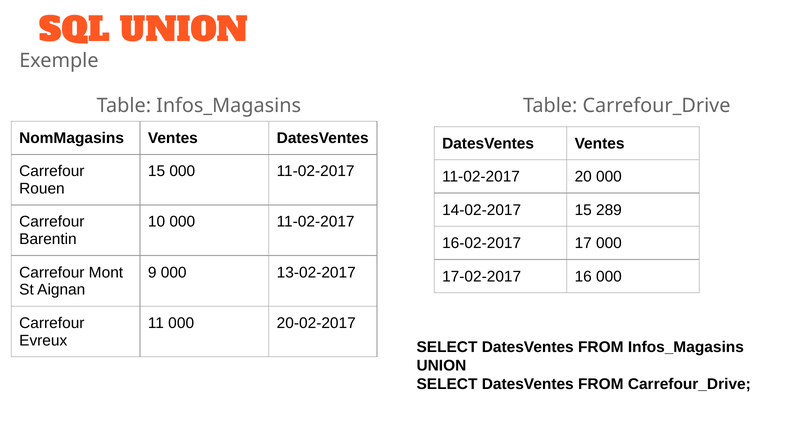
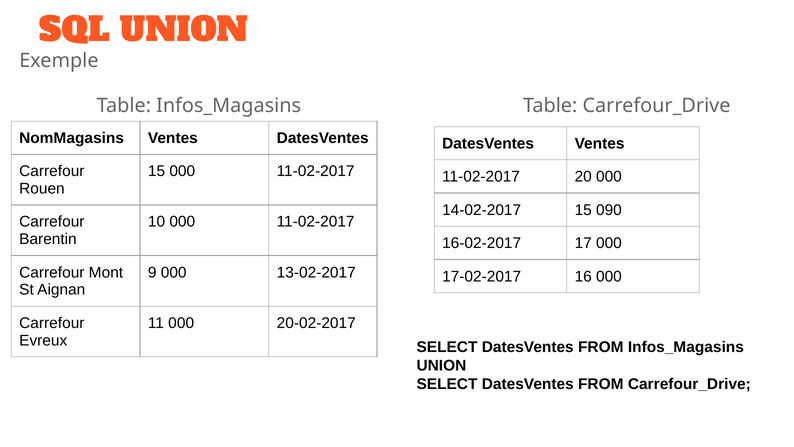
289: 289 -> 090
